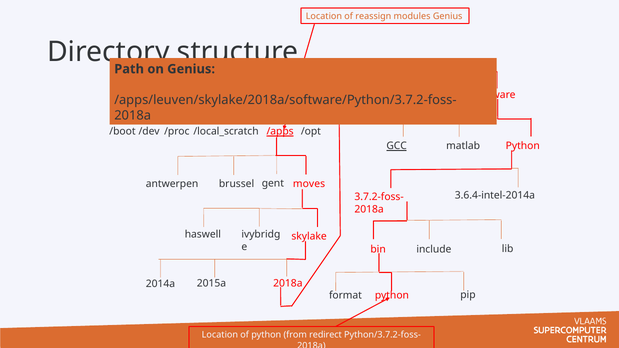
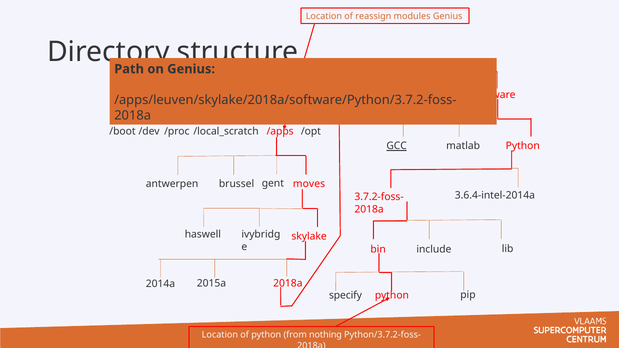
/apps underline: present -> none
format: format -> specify
redirect: redirect -> nothing
